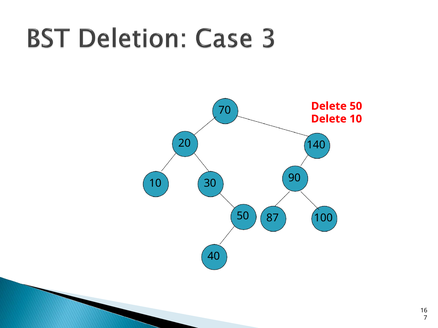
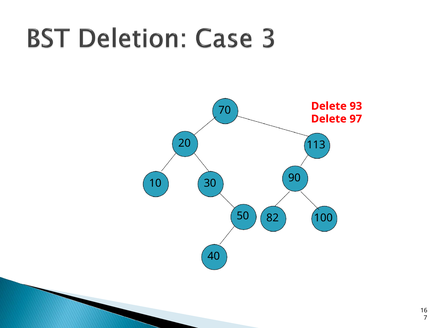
Delete 50: 50 -> 93
Delete 10: 10 -> 97
140: 140 -> 113
87: 87 -> 82
